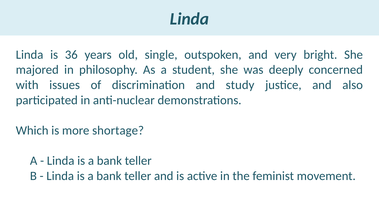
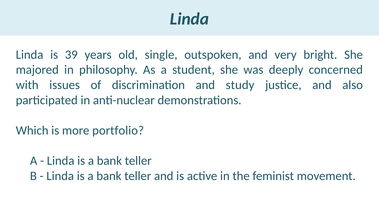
36: 36 -> 39
shortage: shortage -> portfolio
